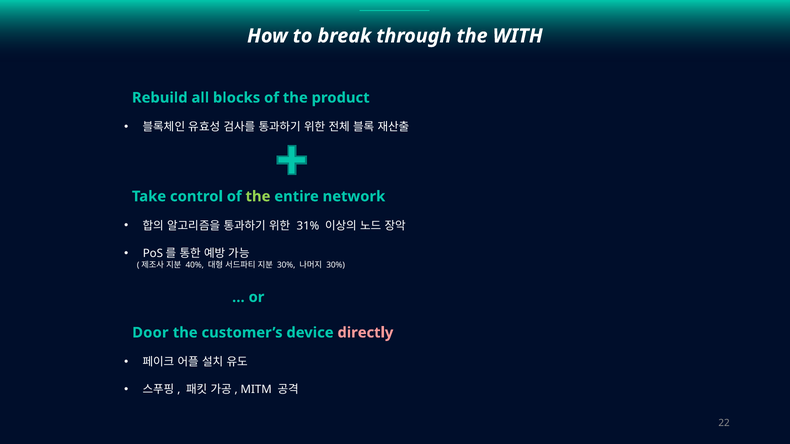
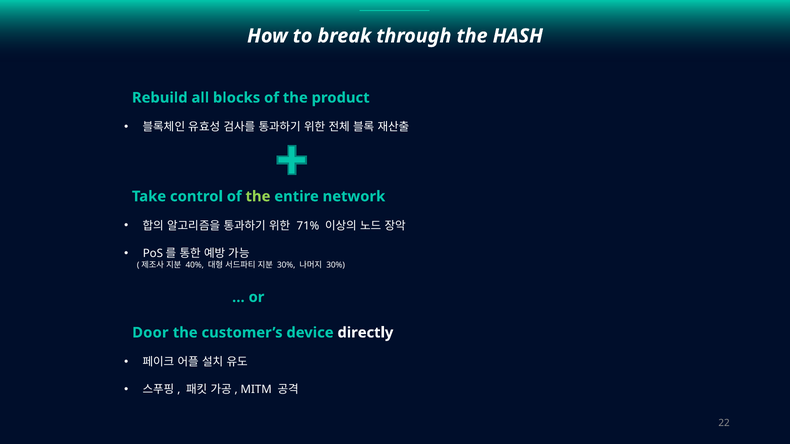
WITH: WITH -> HASH
31%: 31% -> 71%
directly colour: pink -> white
